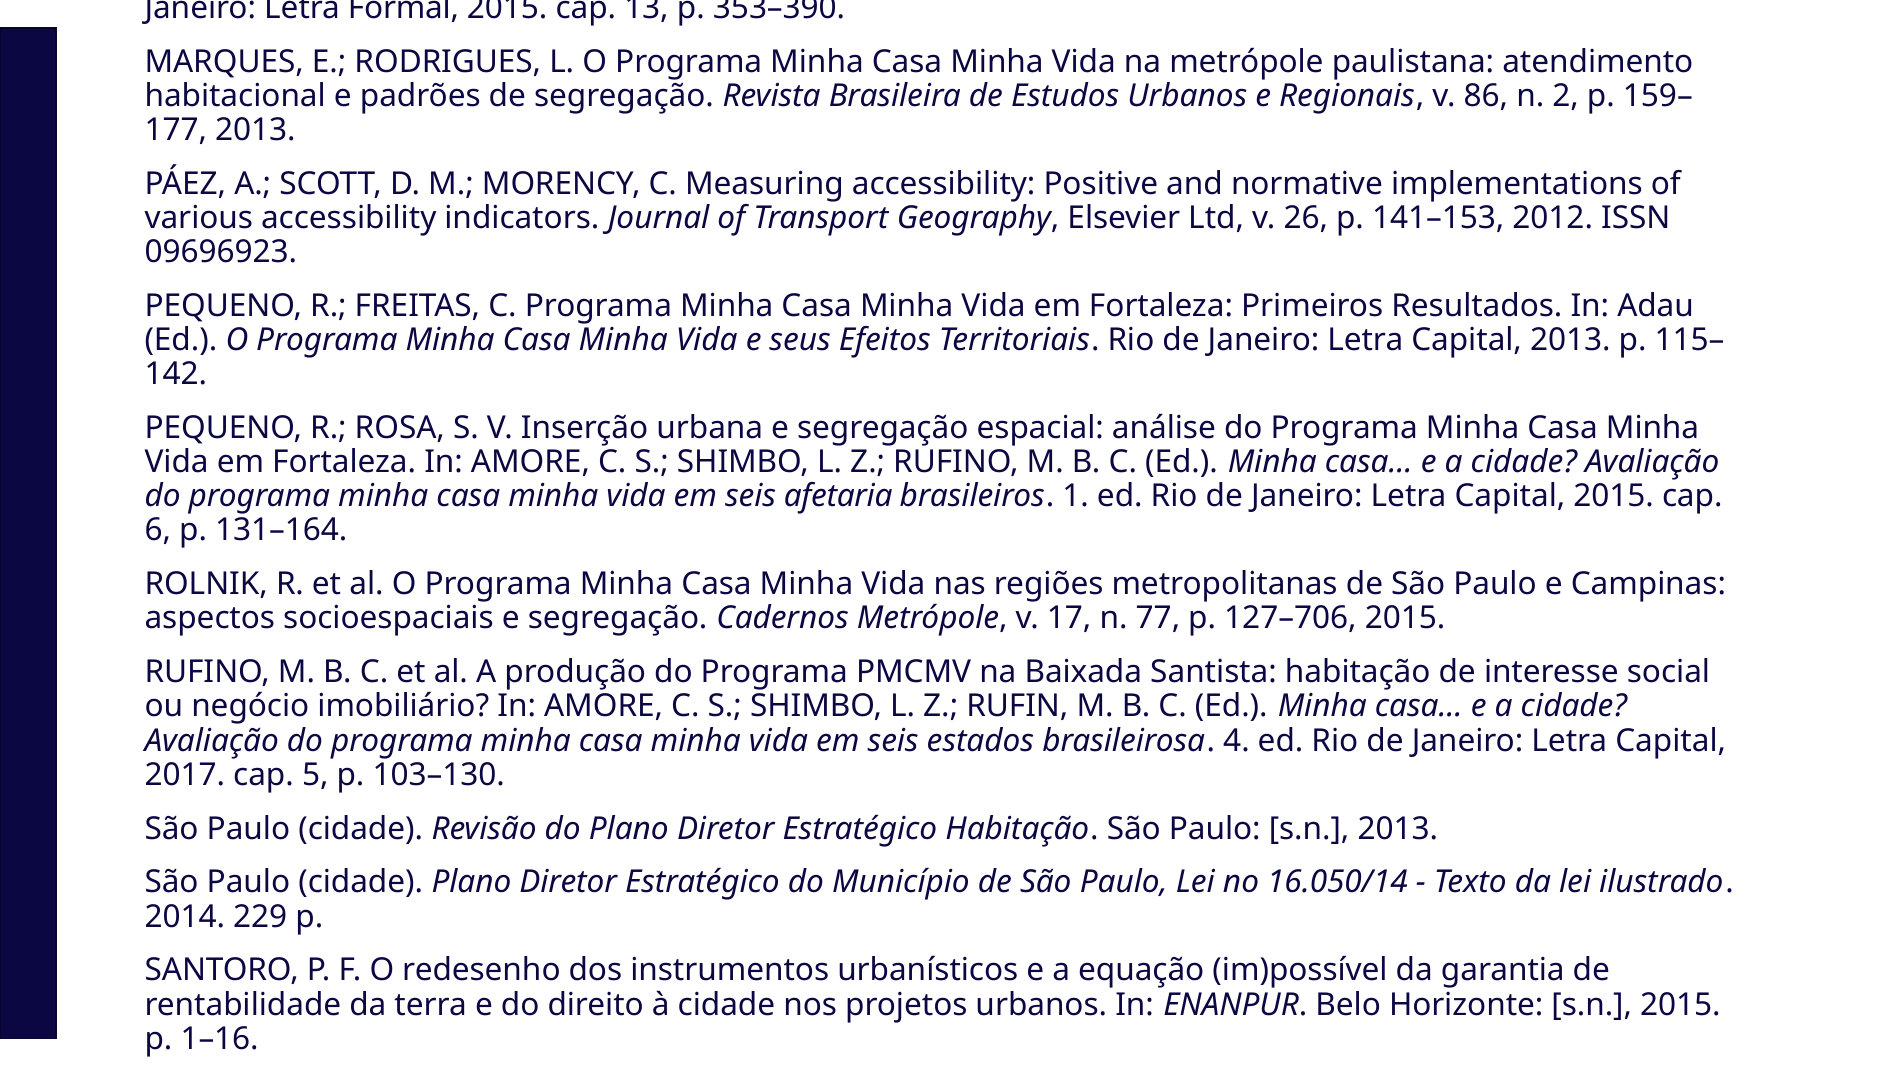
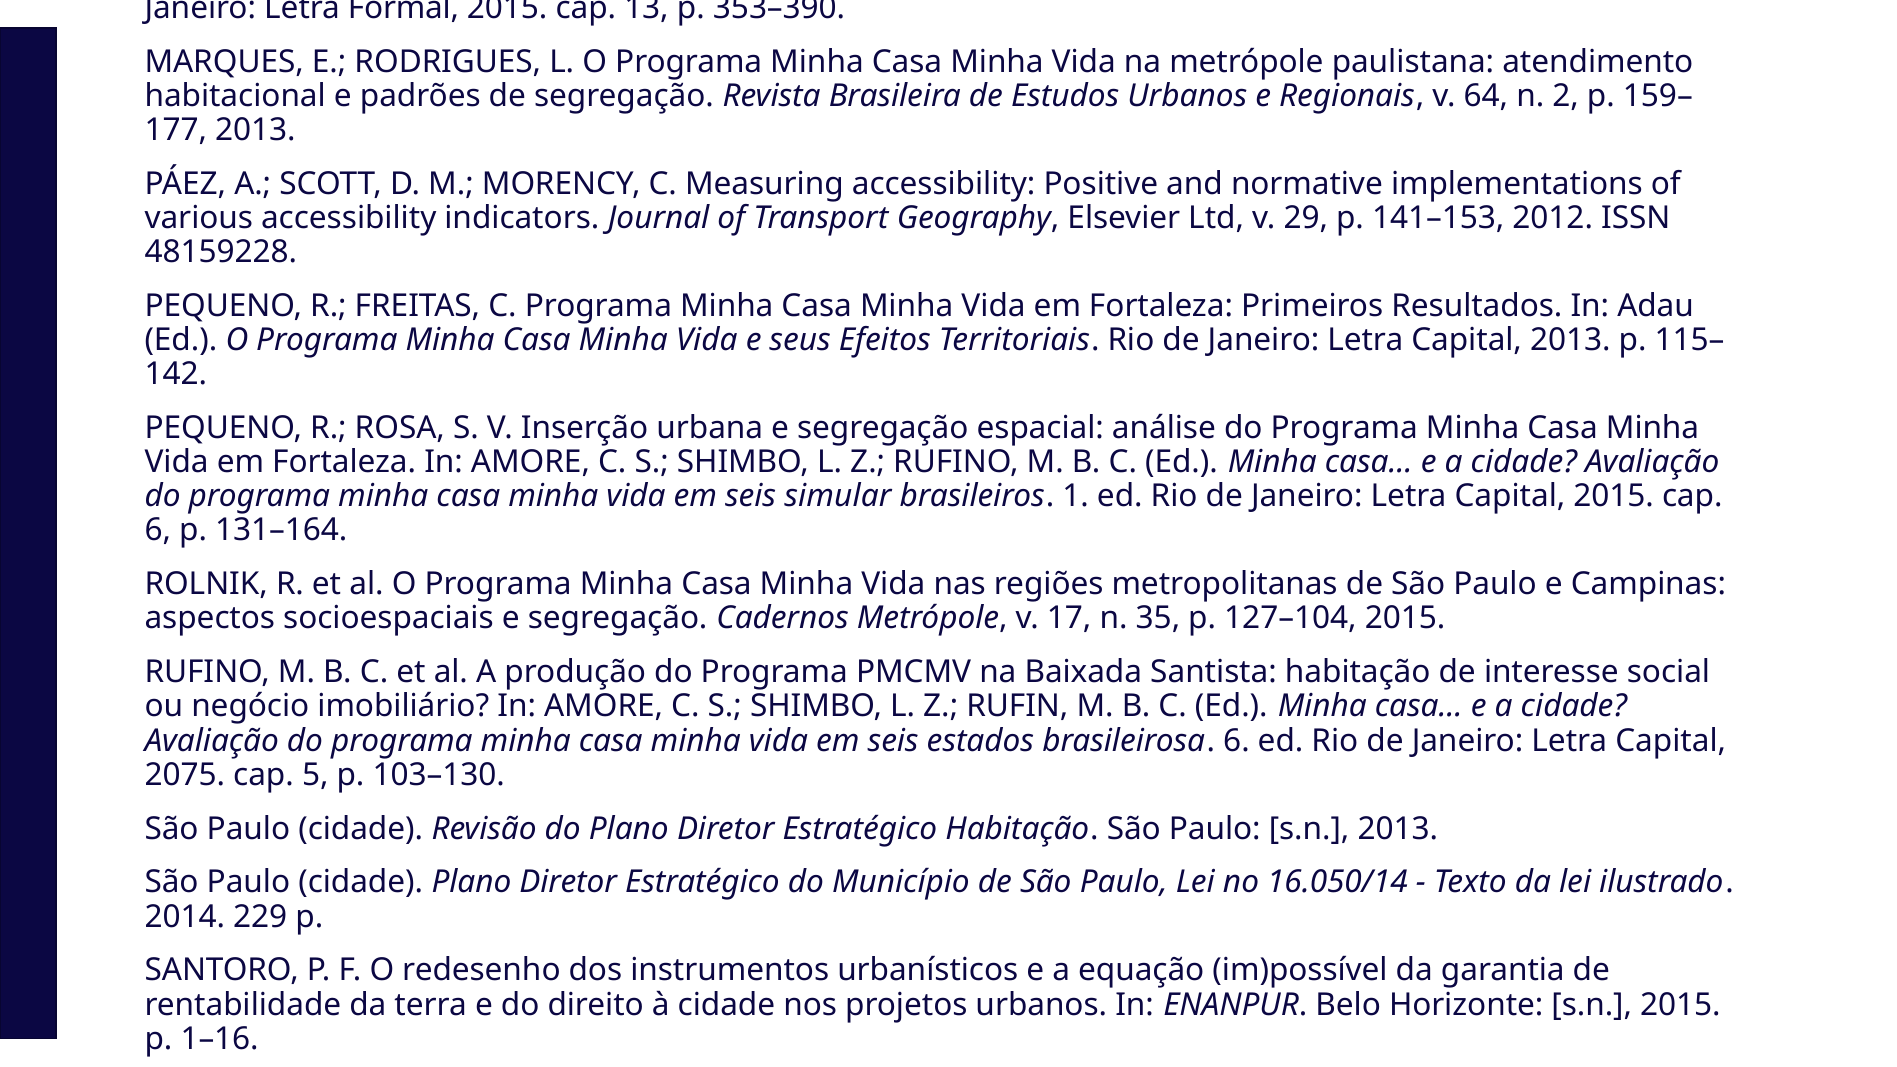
86: 86 -> 64
26: 26 -> 29
09696923: 09696923 -> 48159228
afetaria: afetaria -> simular
77: 77 -> 35
127–706: 127–706 -> 127–104
brasileirosa 4: 4 -> 6
2017: 2017 -> 2075
